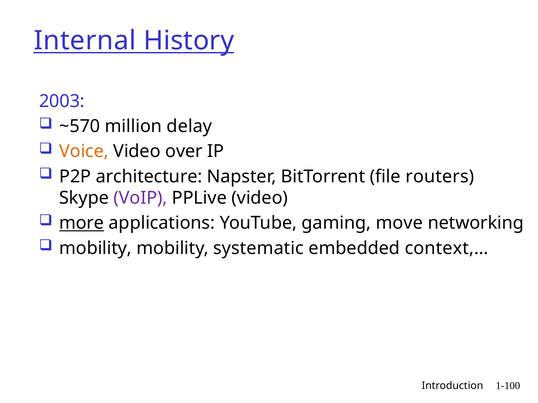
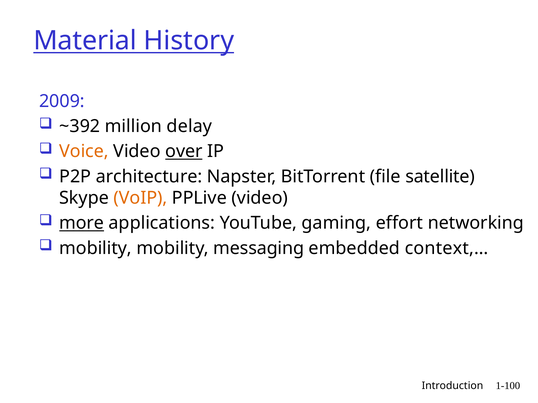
Internal: Internal -> Material
2003: 2003 -> 2009
~570: ~570 -> ~392
over underline: none -> present
routers: routers -> satellite
VoIP colour: purple -> orange
move: move -> effort
systematic: systematic -> messaging
